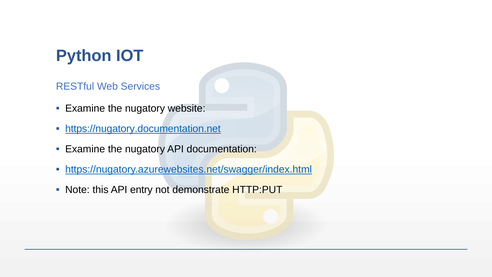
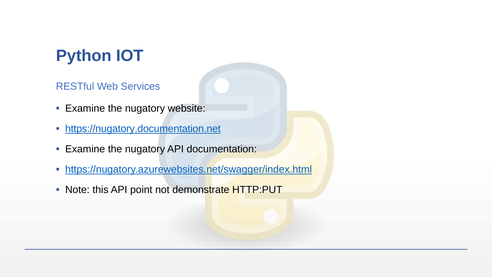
entry: entry -> point
